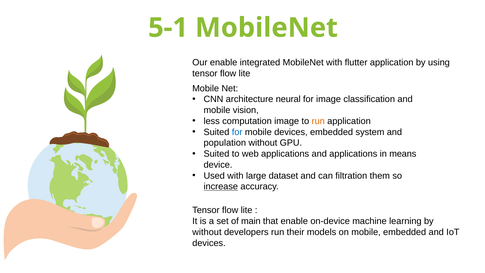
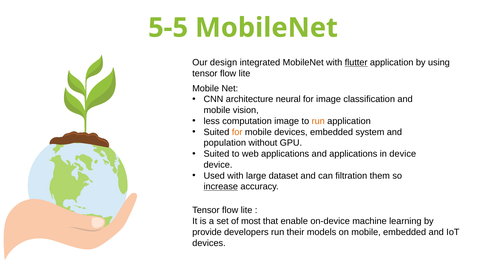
5-1: 5-1 -> 5-5
Our enable: enable -> design
flutter underline: none -> present
for at (237, 132) colour: blue -> orange
in means: means -> device
main: main -> most
without at (207, 232): without -> provide
